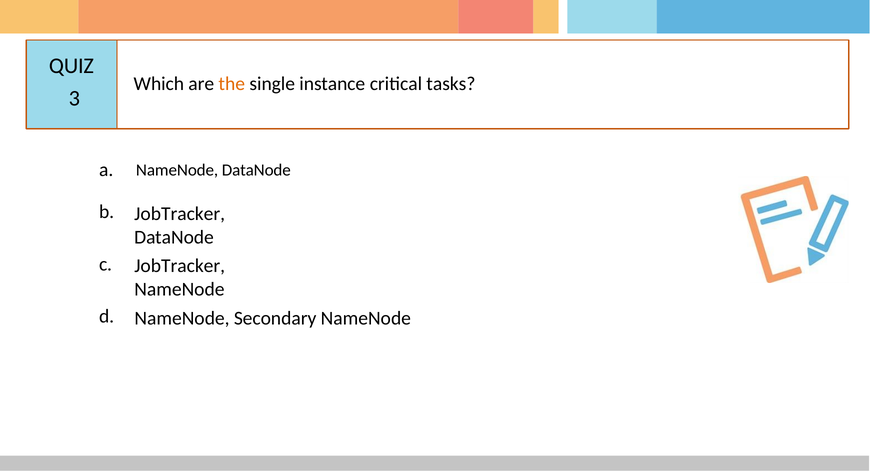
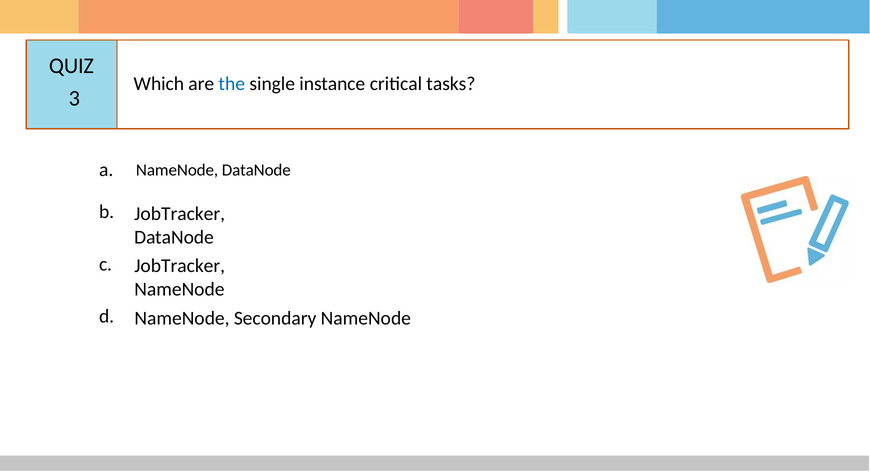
the colour: orange -> blue
